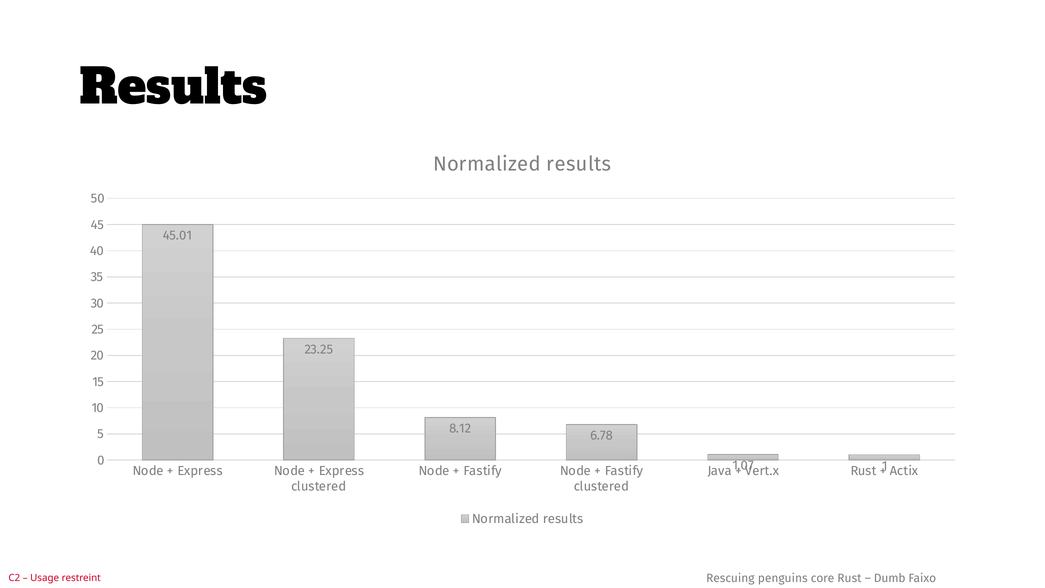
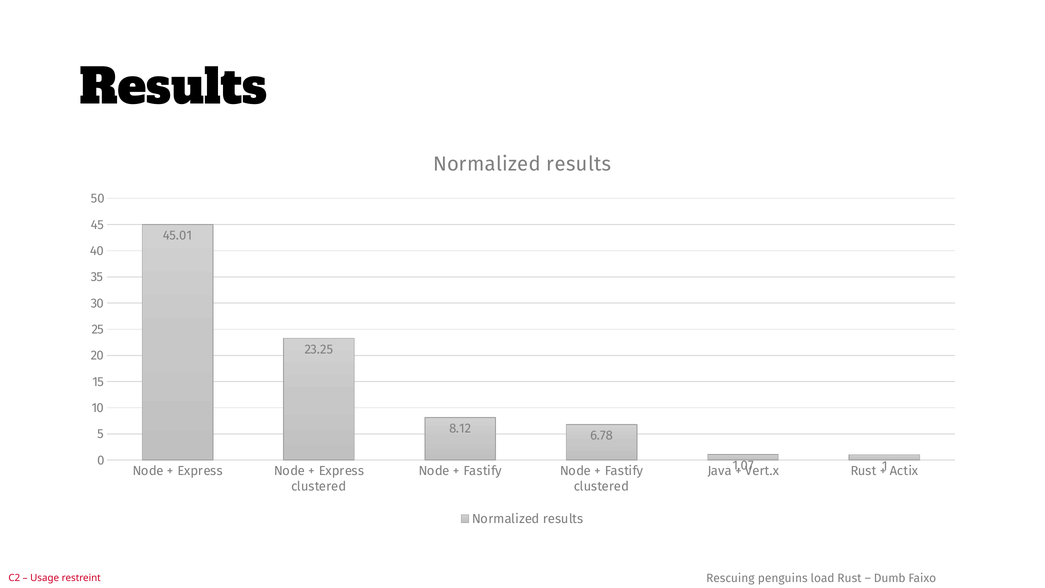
core: core -> load
